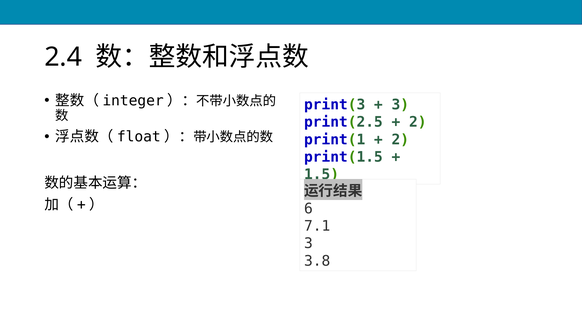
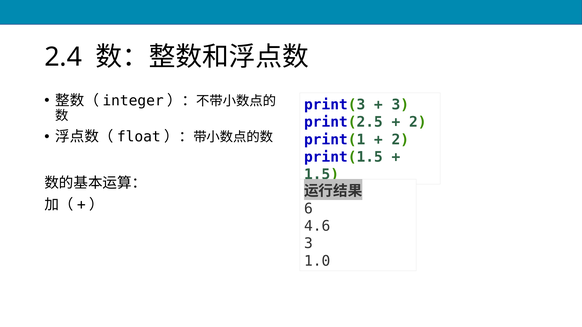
7.1: 7.1 -> 4.6
3.8: 3.8 -> 1.0
